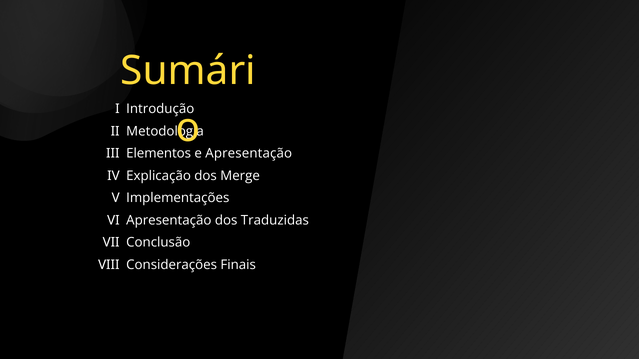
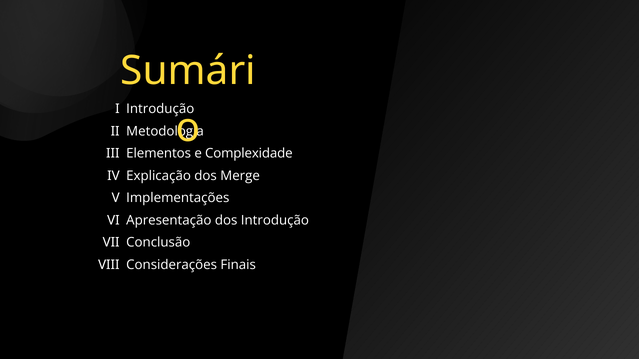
Apresentação at (249, 154): Apresentação -> Complexidade
dos Traduzidas: Traduzidas -> Introdução
